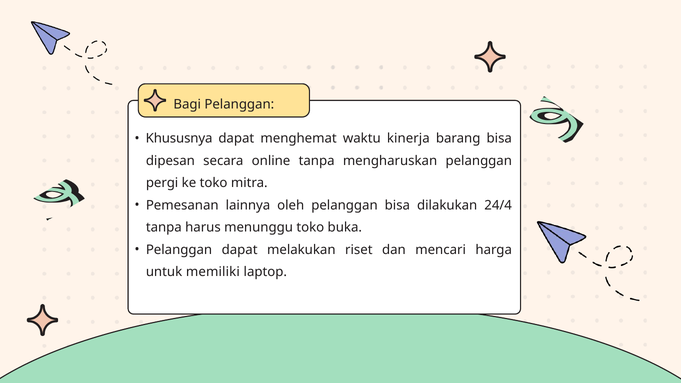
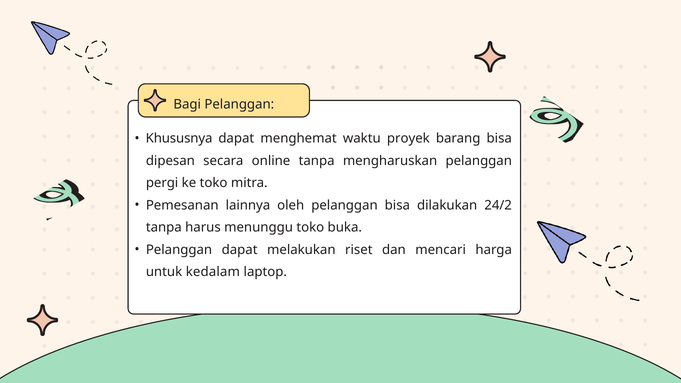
kinerja: kinerja -> proyek
24/4: 24/4 -> 24/2
memiliki: memiliki -> kedalam
